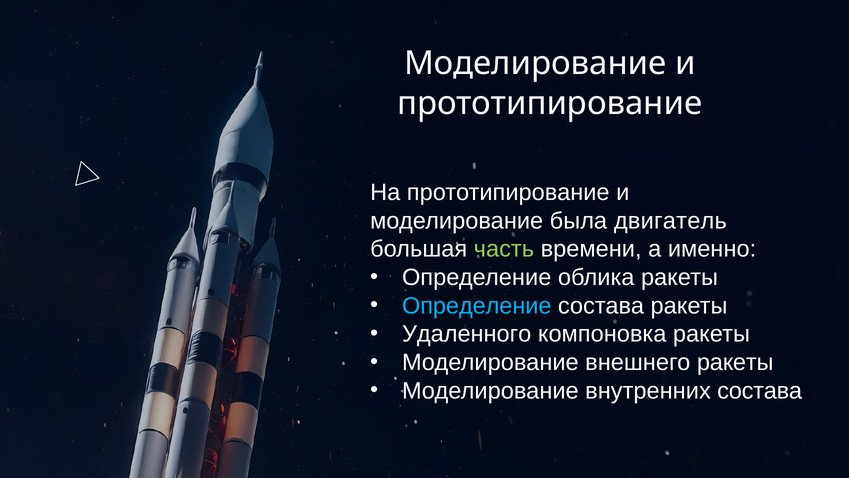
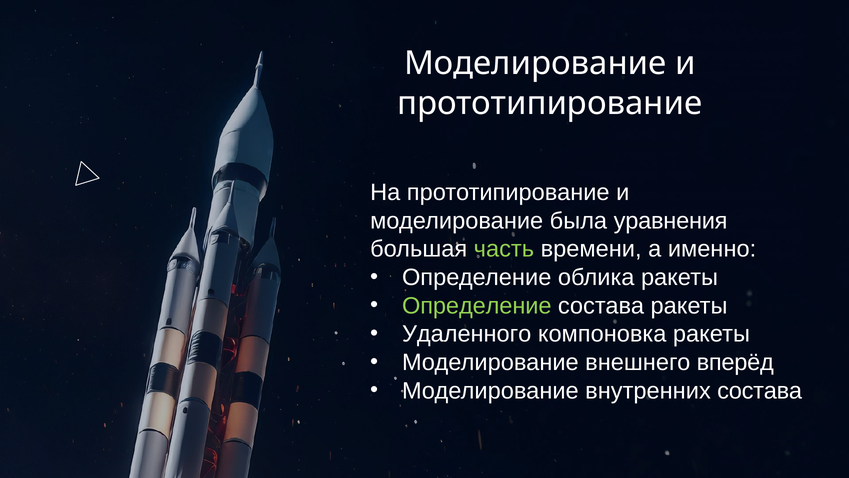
двигатель: двигатель -> уравнения
Определение at (477, 306) colour: light blue -> light green
внешнего ракеты: ракеты -> вперёд
